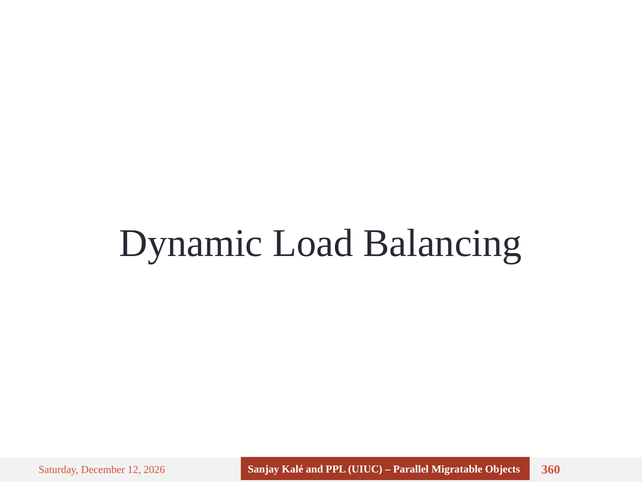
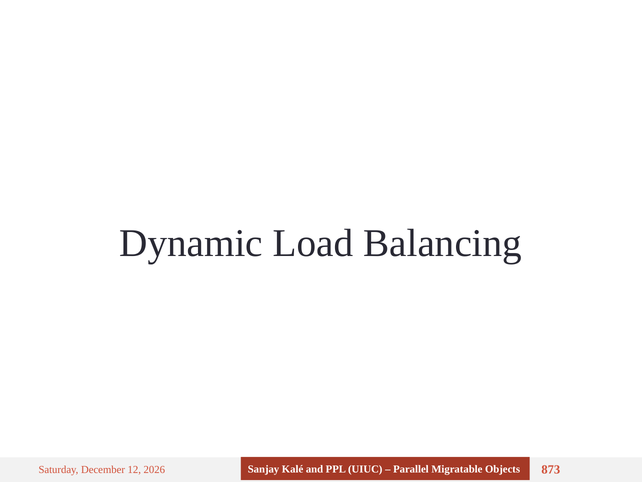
360: 360 -> 873
